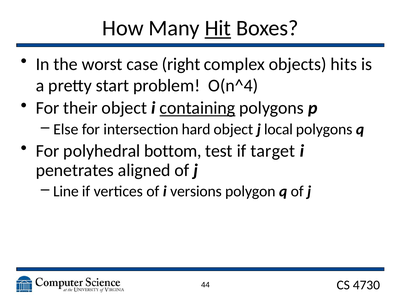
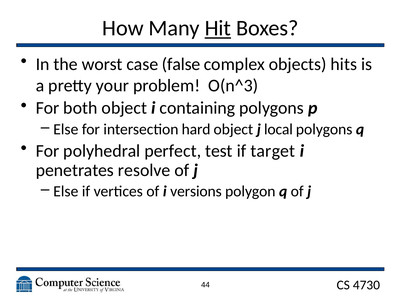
right: right -> false
start: start -> your
O(n^4: O(n^4 -> O(n^3
their: their -> both
containing underline: present -> none
bottom: bottom -> perfect
aligned: aligned -> resolve
Line at (66, 191): Line -> Else
